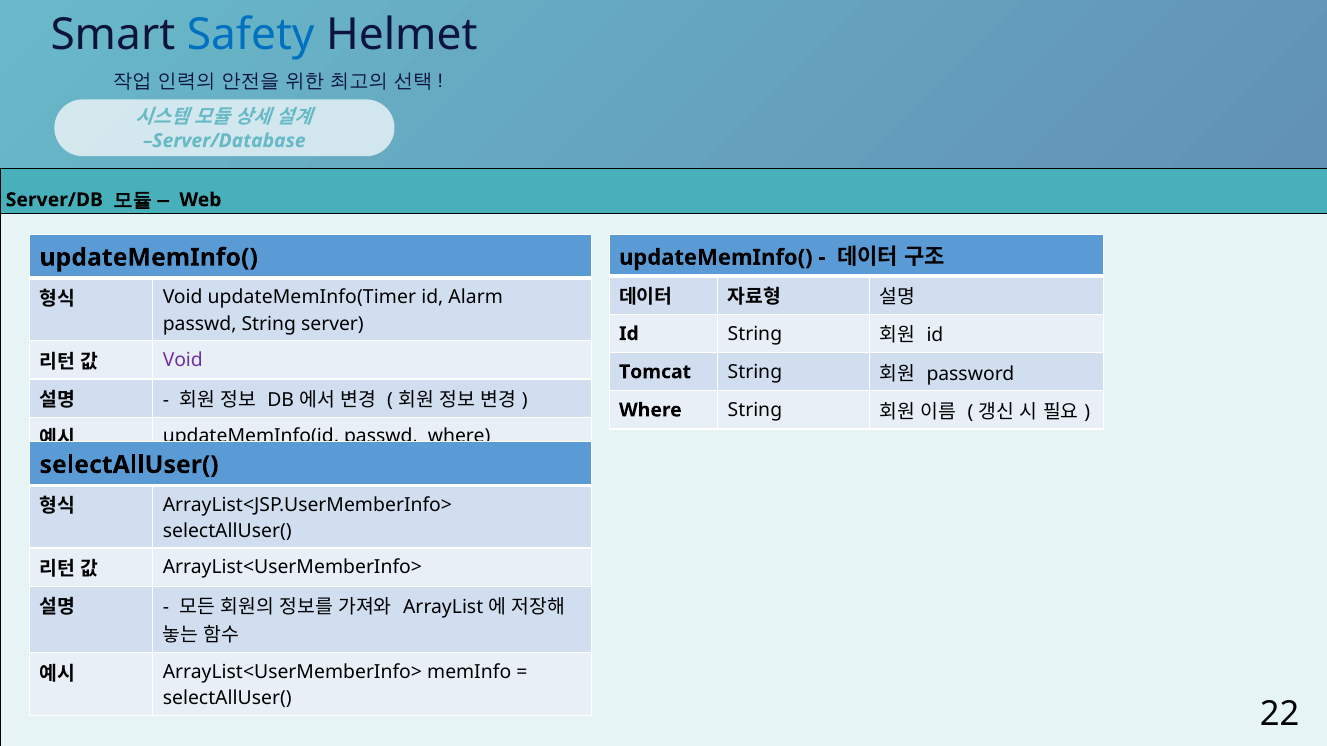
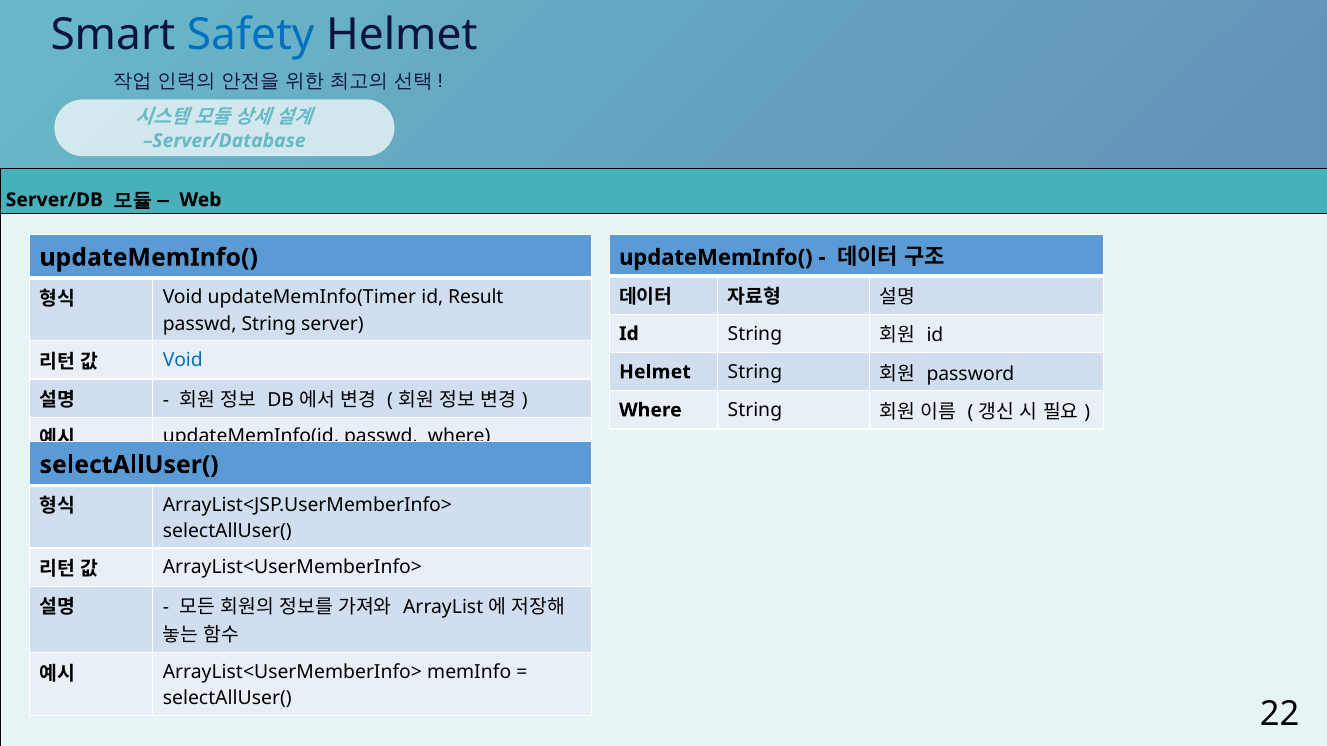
Alarm: Alarm -> Result
Void at (183, 360) colour: purple -> blue
Tomcat at (655, 372): Tomcat -> Helmet
